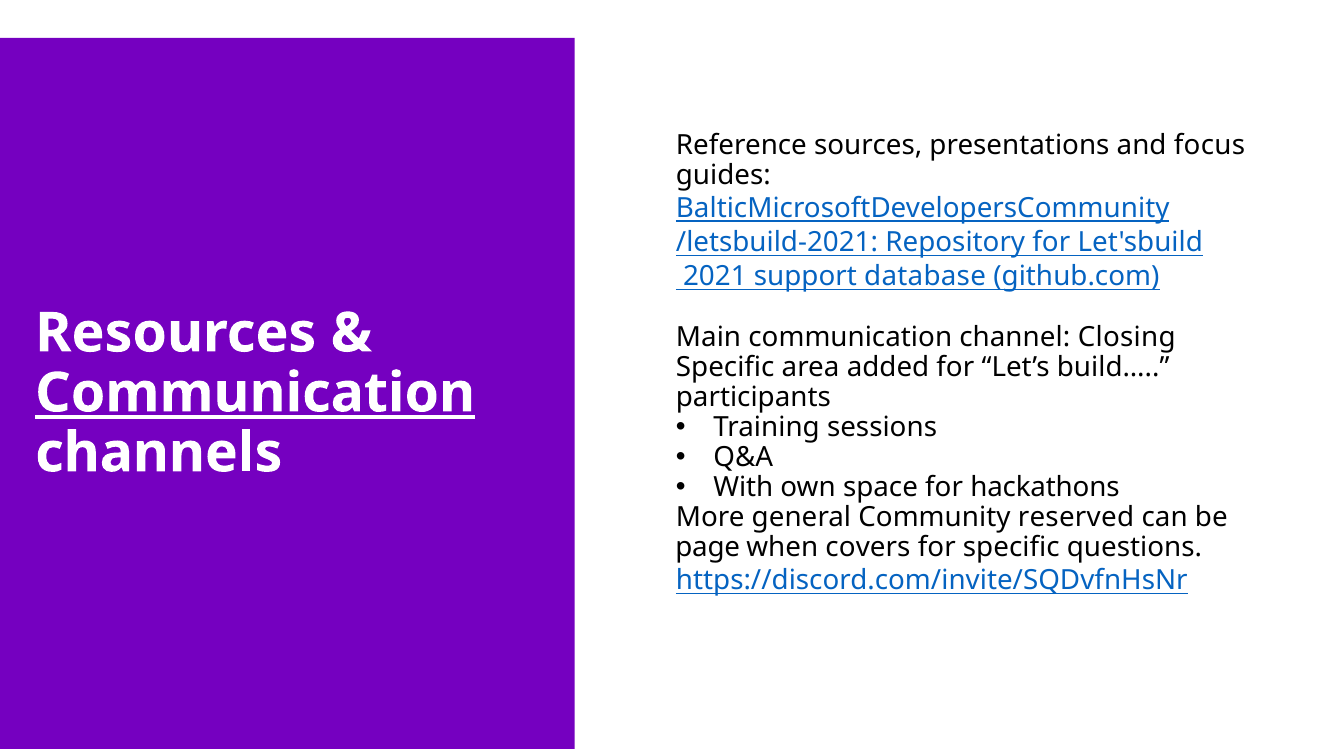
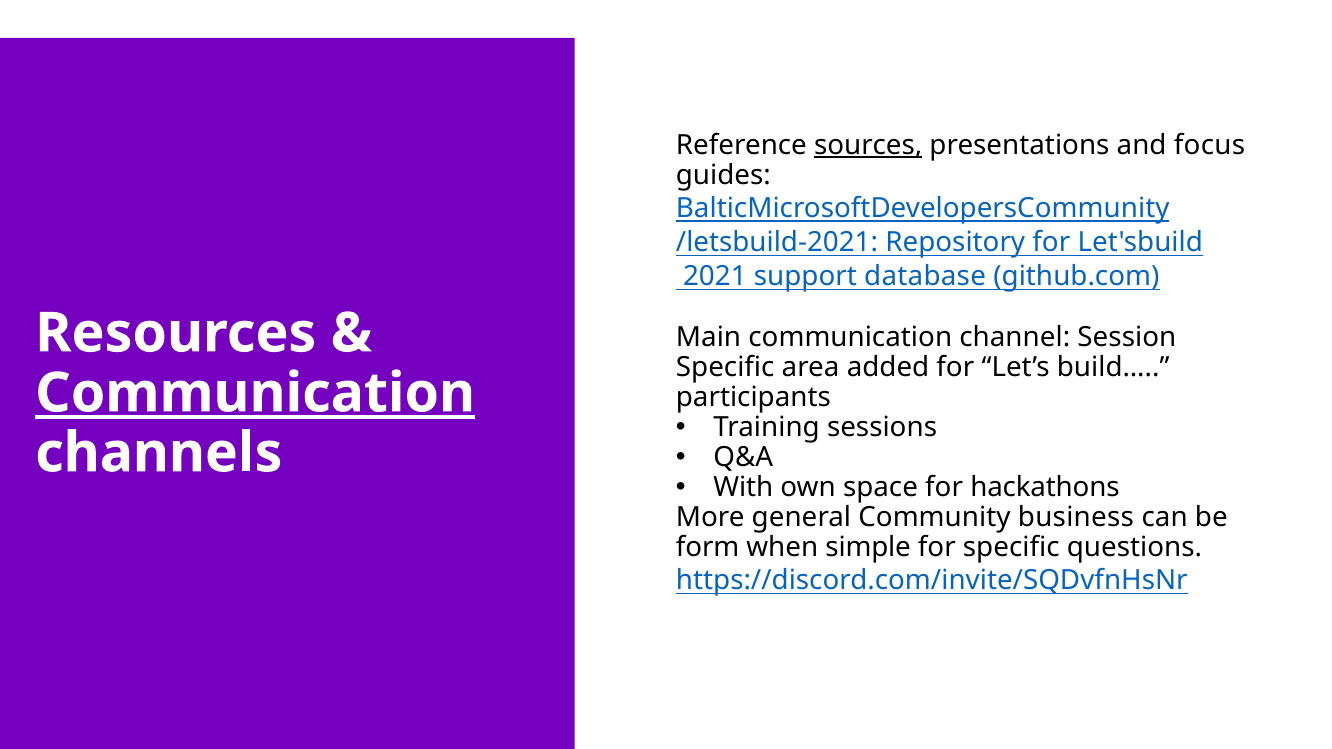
sources underline: none -> present
Closing: Closing -> Session
reserved: reserved -> business
page: page -> form
covers: covers -> simple
